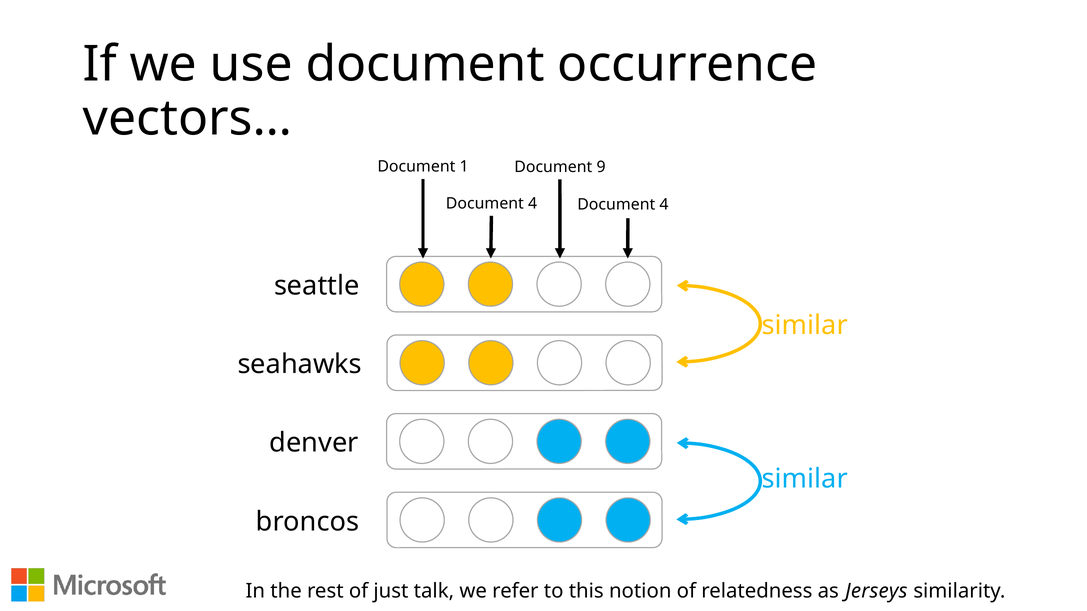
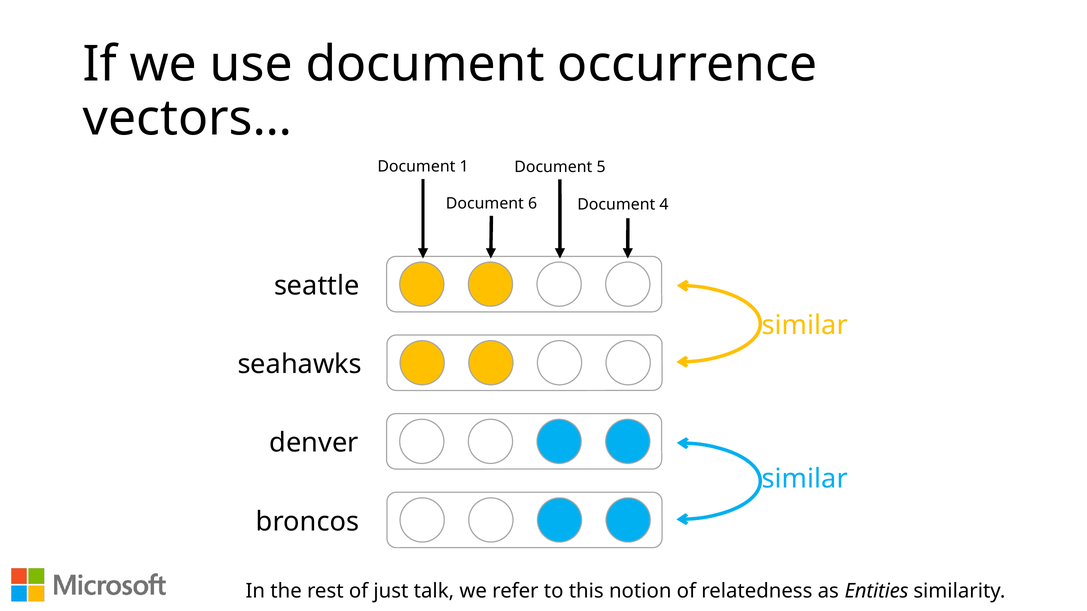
9: 9 -> 5
4 at (533, 204): 4 -> 6
Jerseys: Jerseys -> Entities
